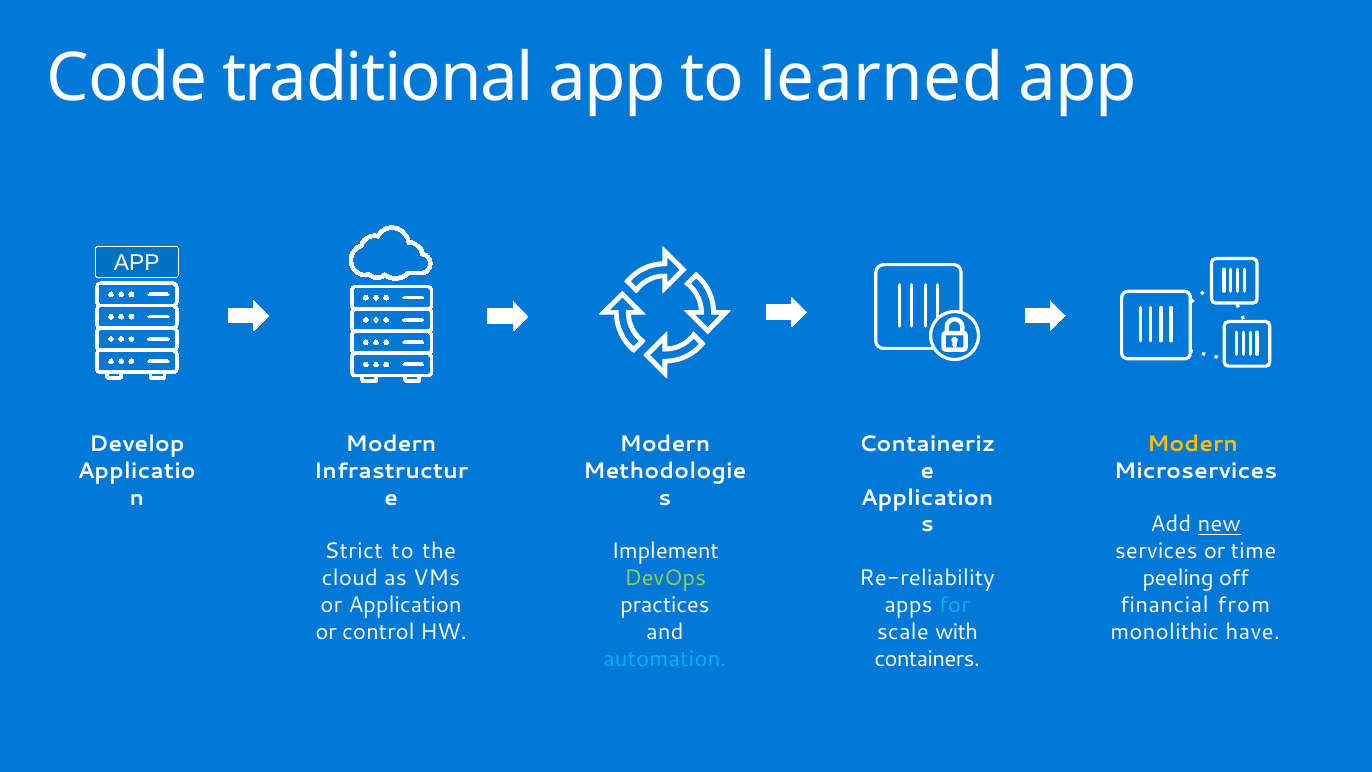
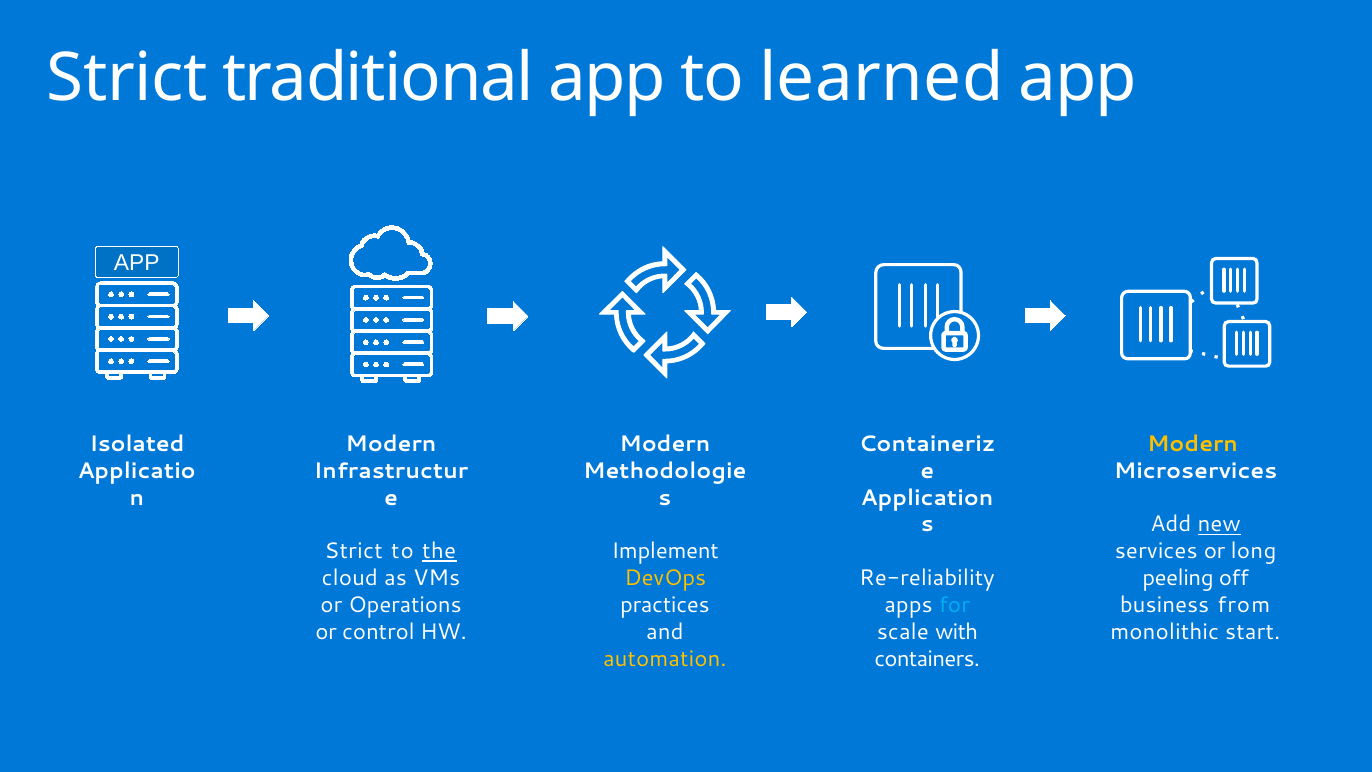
Code at (127, 79): Code -> Strict
Develop: Develop -> Isolated
the underline: none -> present
time: time -> long
DevOps colour: light green -> yellow
or Application: Application -> Operations
financial: financial -> business
have: have -> start
automation colour: light blue -> yellow
